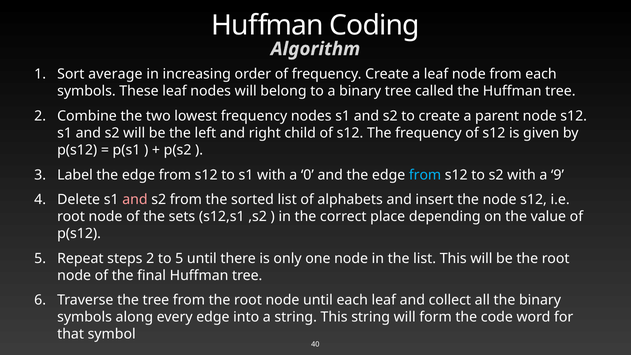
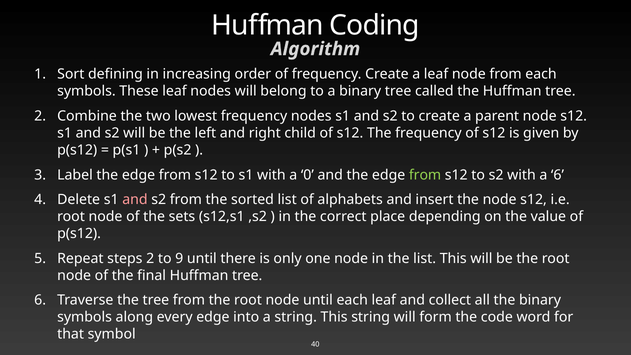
average: average -> defining
from at (425, 175) colour: light blue -> light green
a 9: 9 -> 6
to 5: 5 -> 9
